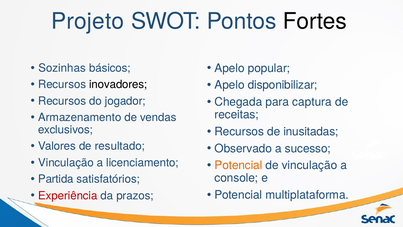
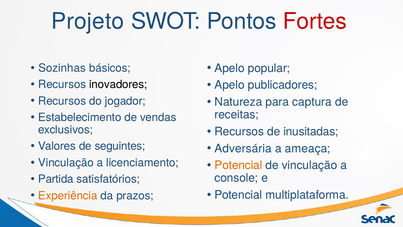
Fortes colour: black -> red
disponibilizar: disponibilizar -> publicadores
Chegada: Chegada -> Natureza
Armazenamento: Armazenamento -> Estabelecimento
resultado: resultado -> seguintes
Observado: Observado -> Adversária
sucesso: sucesso -> ameaça
Experiência colour: red -> orange
